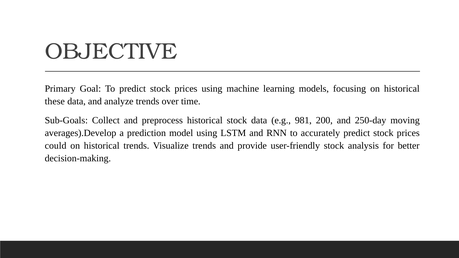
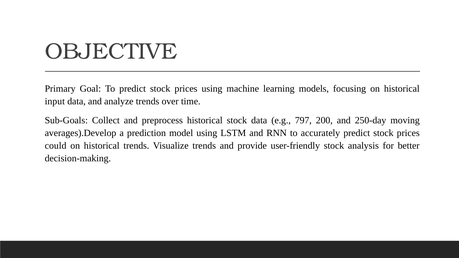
these: these -> input
981: 981 -> 797
